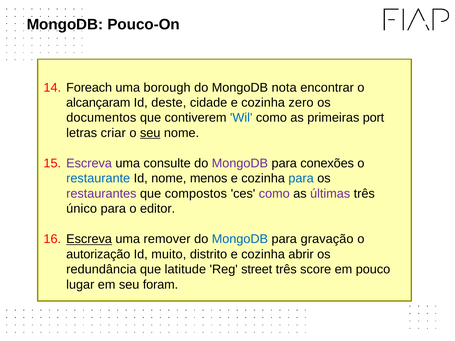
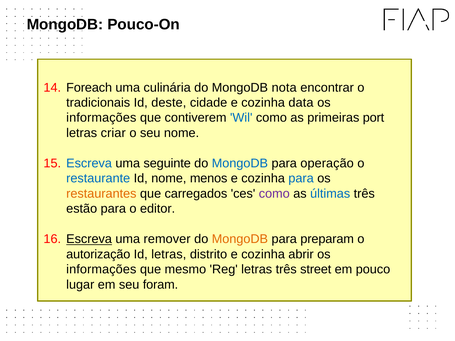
borough: borough -> culinária
alcançaram: alcançaram -> tradicionais
zero: zero -> data
documentos at (101, 118): documentos -> informações
seu at (150, 133) underline: present -> none
Escreva at (89, 163) colour: purple -> blue
consulte: consulte -> seguinte
MongoDB at (240, 163) colour: purple -> blue
conexões: conexões -> operação
restaurantes colour: purple -> orange
compostos: compostos -> carregados
últimas colour: purple -> blue
único: único -> estão
MongoDB at (240, 239) colour: blue -> orange
gravação: gravação -> preparam
Id muito: muito -> letras
redundância at (101, 270): redundância -> informações
latitude: latitude -> mesmo
Reg street: street -> letras
score: score -> street
